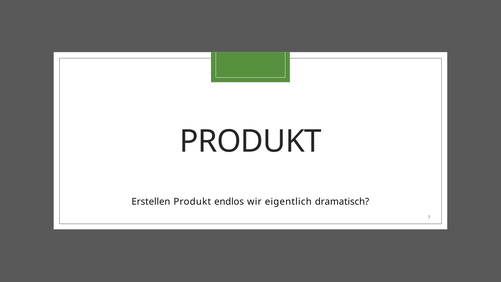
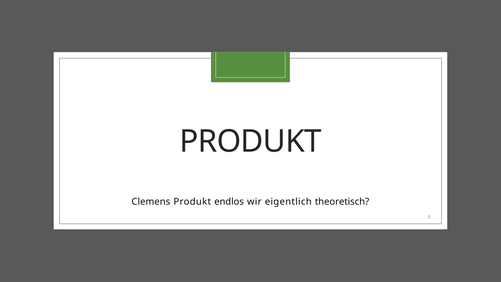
Erstellen: Erstellen -> Clemens
dramatisch: dramatisch -> theoretisch
